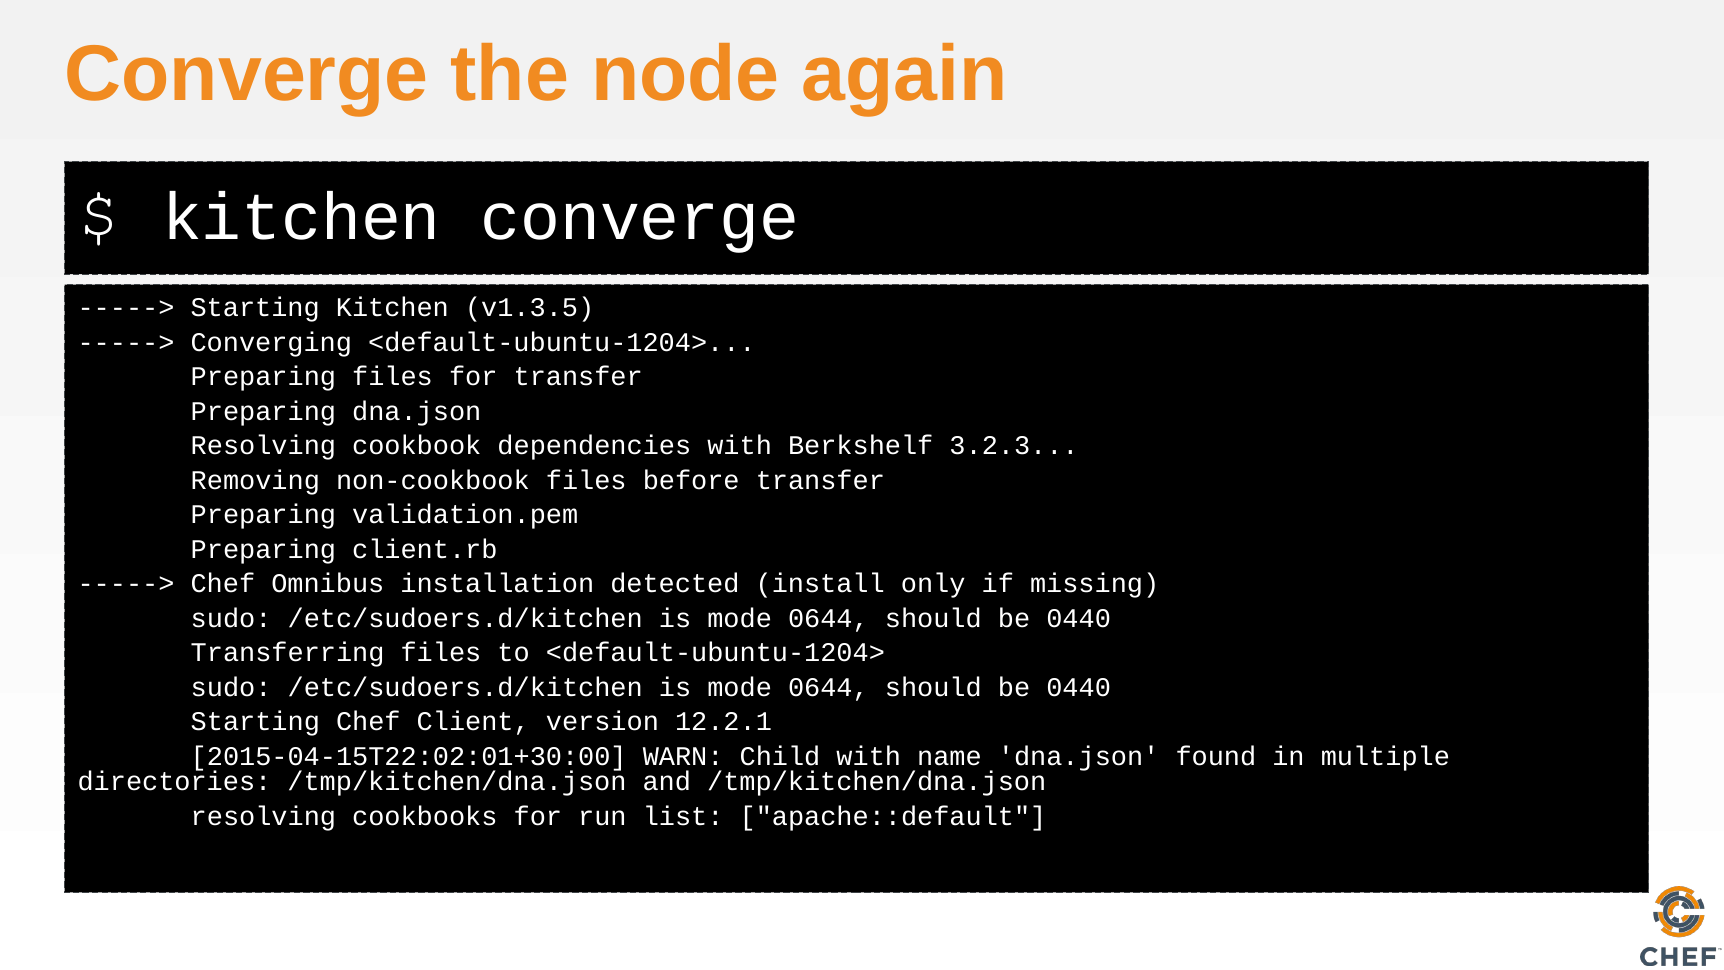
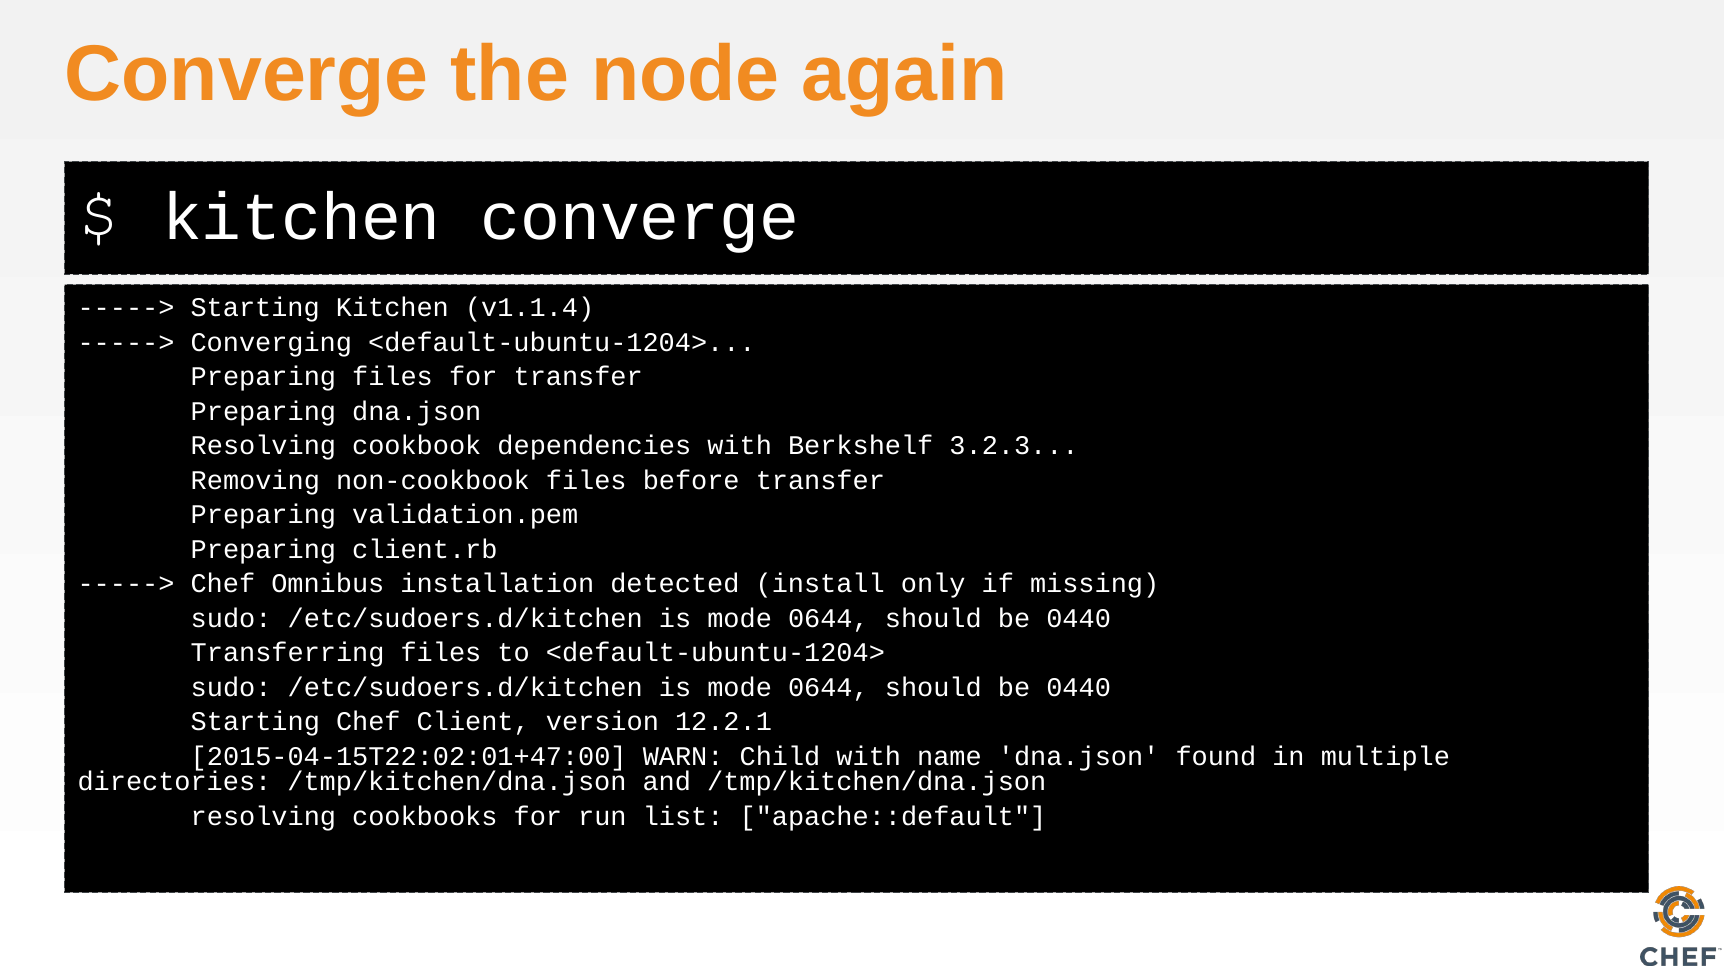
v1.3.5: v1.3.5 -> v1.1.4
2015-04-15T22:02:01+30:00: 2015-04-15T22:02:01+30:00 -> 2015-04-15T22:02:01+47:00
